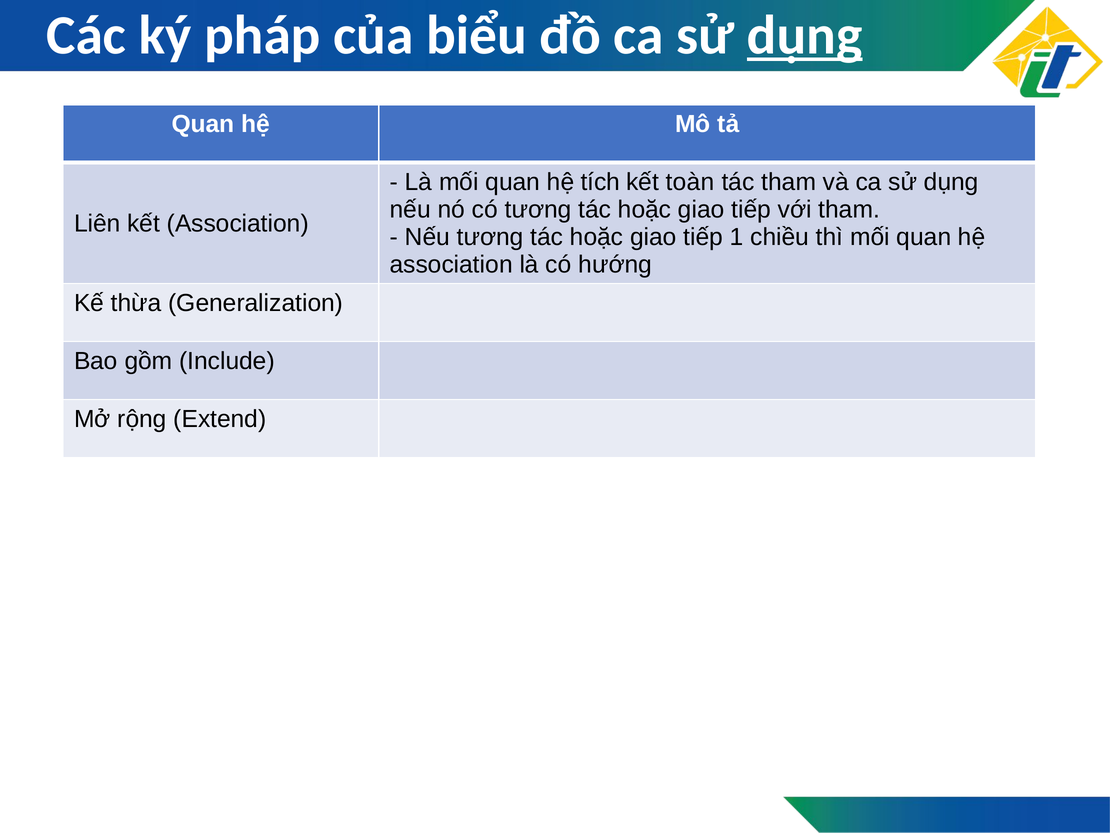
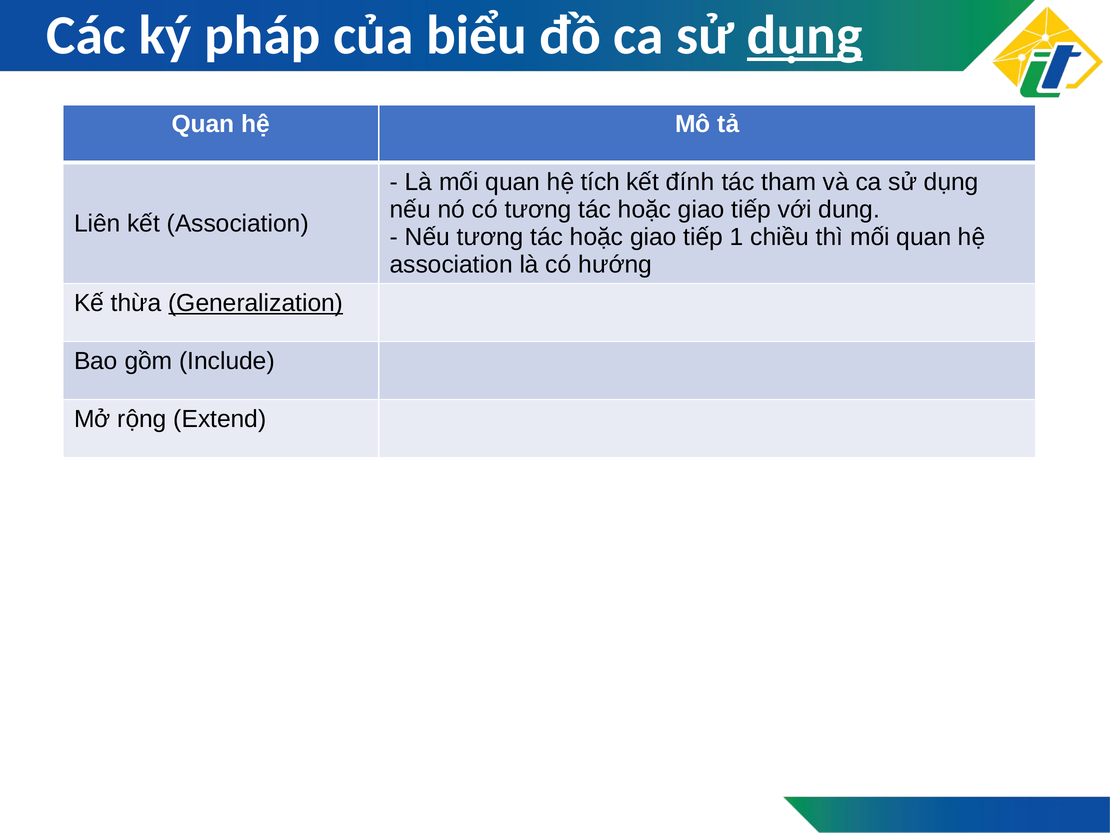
toàn: toàn -> đính
với tham: tham -> dung
Generalization underline: none -> present
